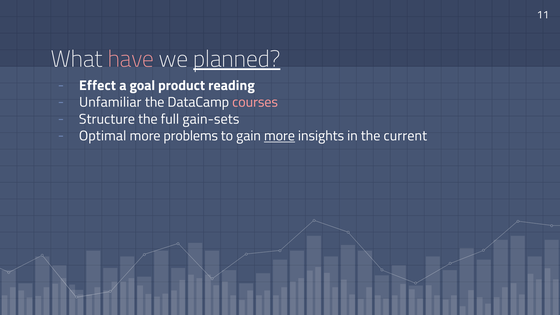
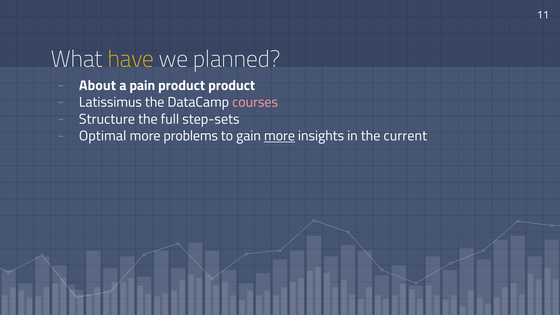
have colour: pink -> yellow
planned underline: present -> none
Effect: Effect -> About
goal: goal -> pain
product reading: reading -> product
Unfamiliar: Unfamiliar -> Latissimus
gain-sets: gain-sets -> step-sets
